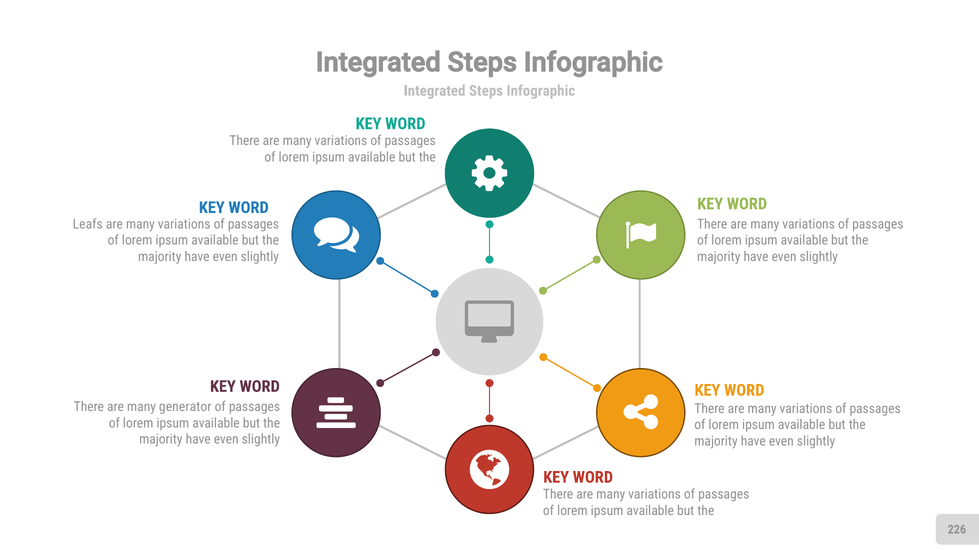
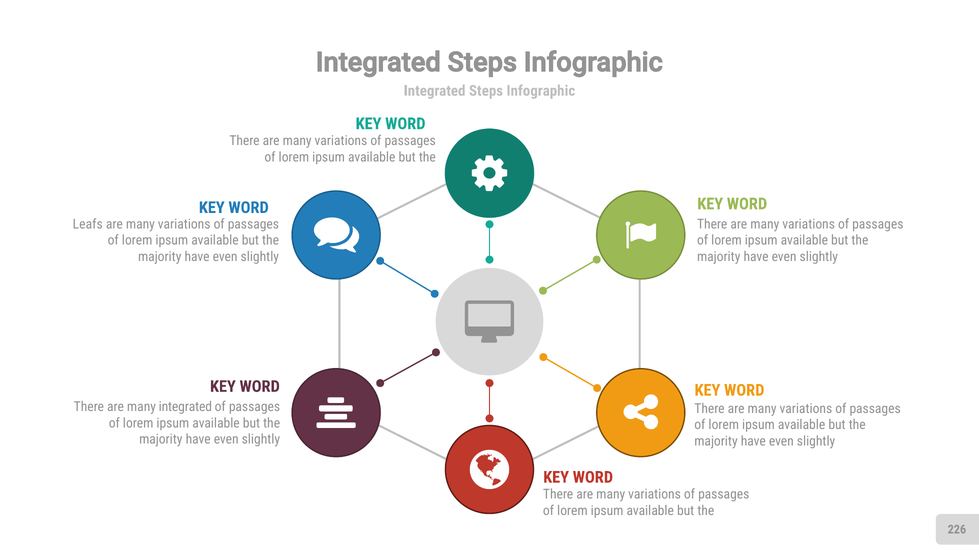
many generator: generator -> integrated
